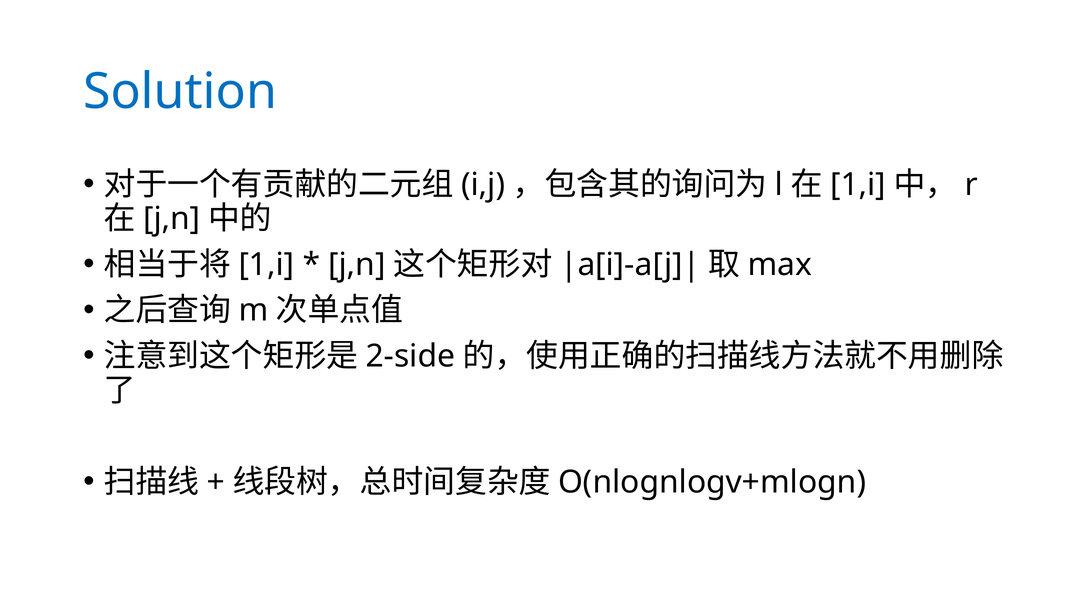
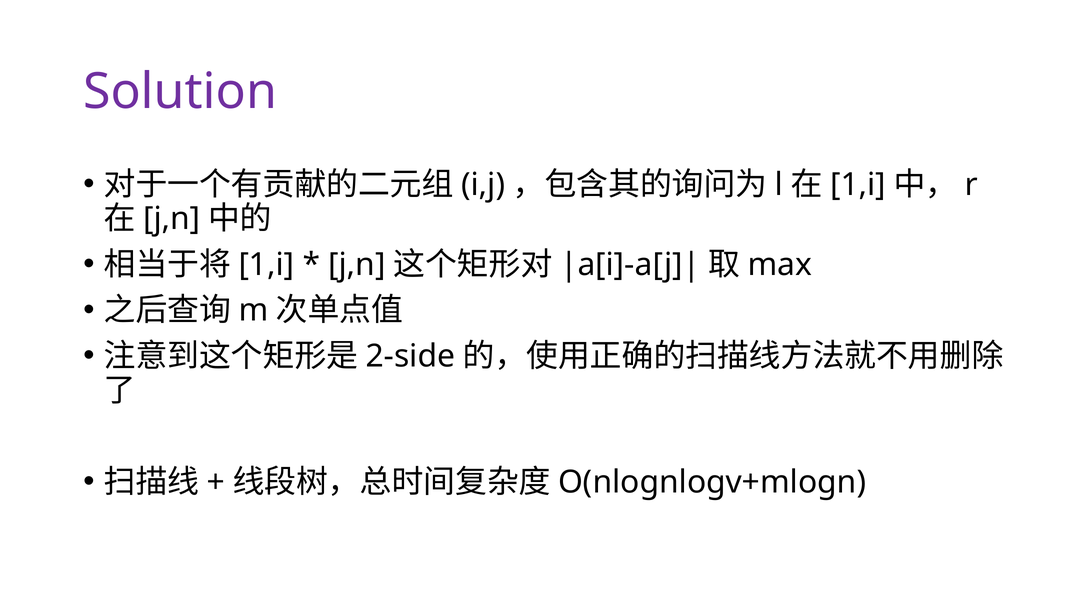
Solution colour: blue -> purple
